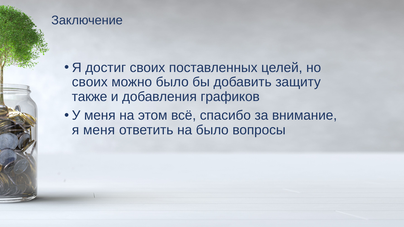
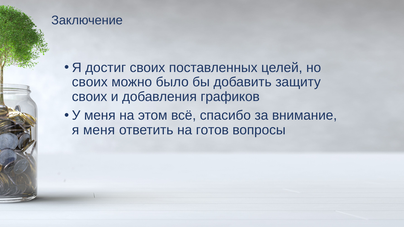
также at (90, 97): также -> своих
на было: было -> готов
